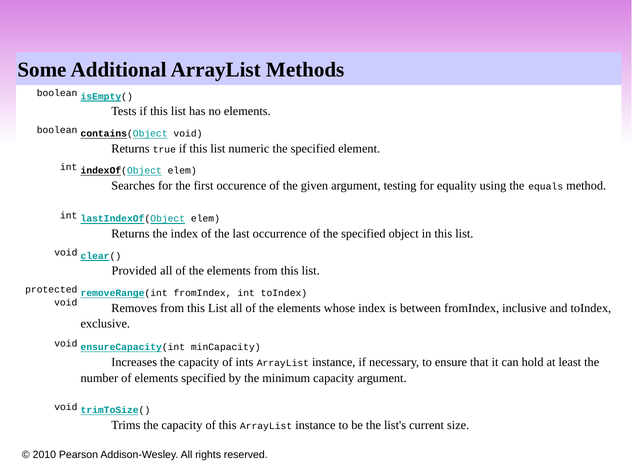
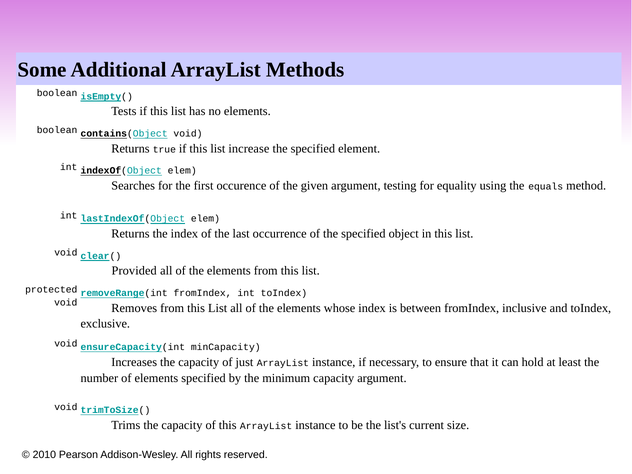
numeric: numeric -> increase
ints: ints -> just
